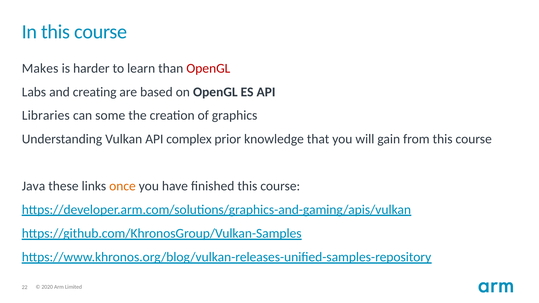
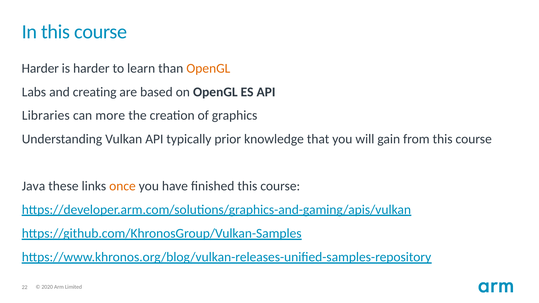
Makes at (40, 68): Makes -> Harder
OpenGL at (208, 68) colour: red -> orange
some: some -> more
complex: complex -> typically
